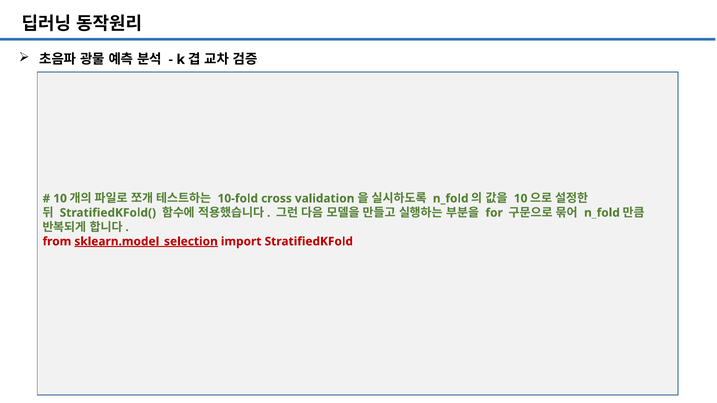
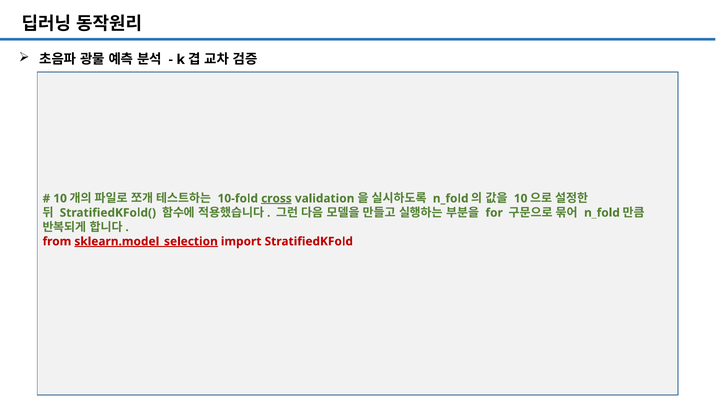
cross underline: none -> present
